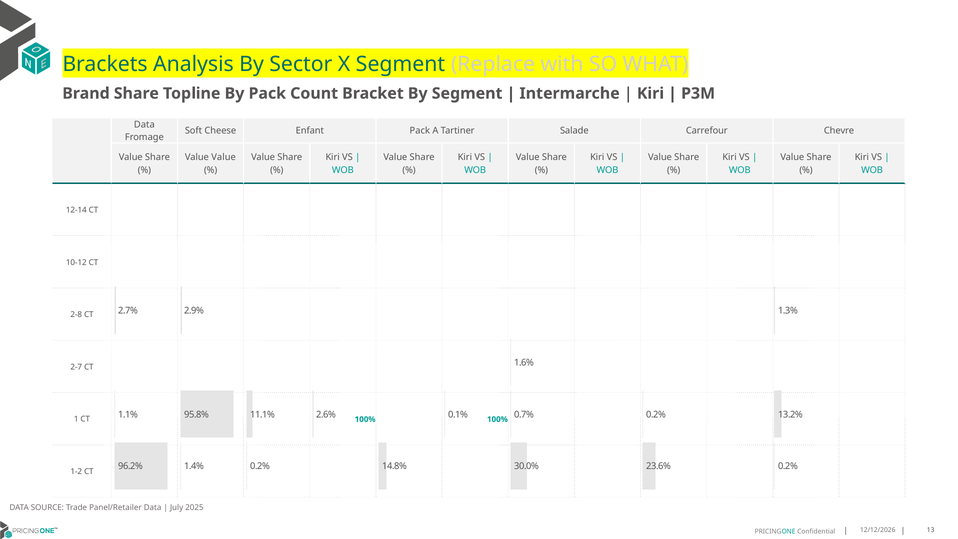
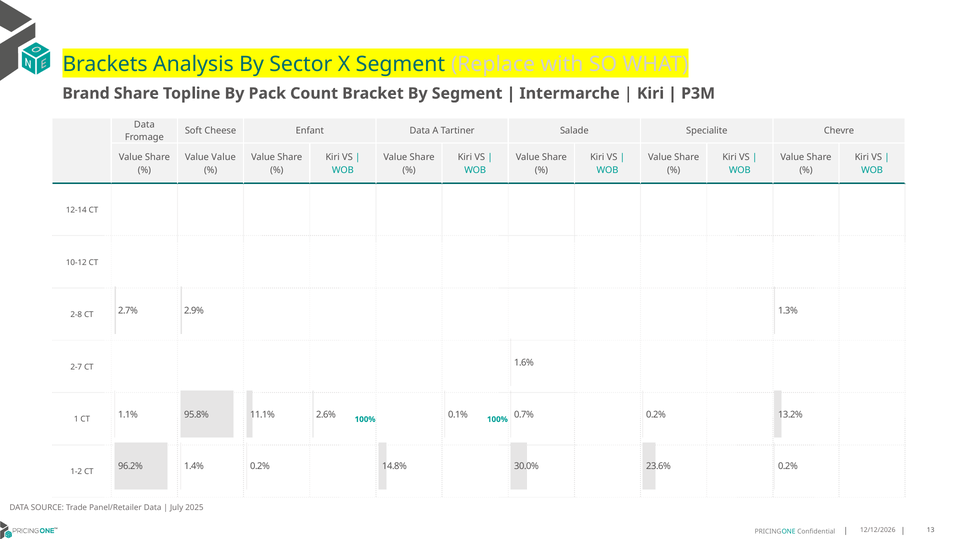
Enfant Pack: Pack -> Data
Carrefour: Carrefour -> Specialite
